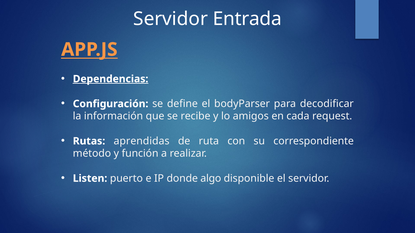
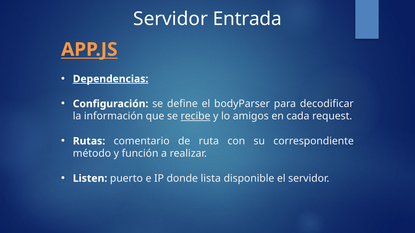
recibe underline: none -> present
aprendidas: aprendidas -> comentario
algo: algo -> lista
